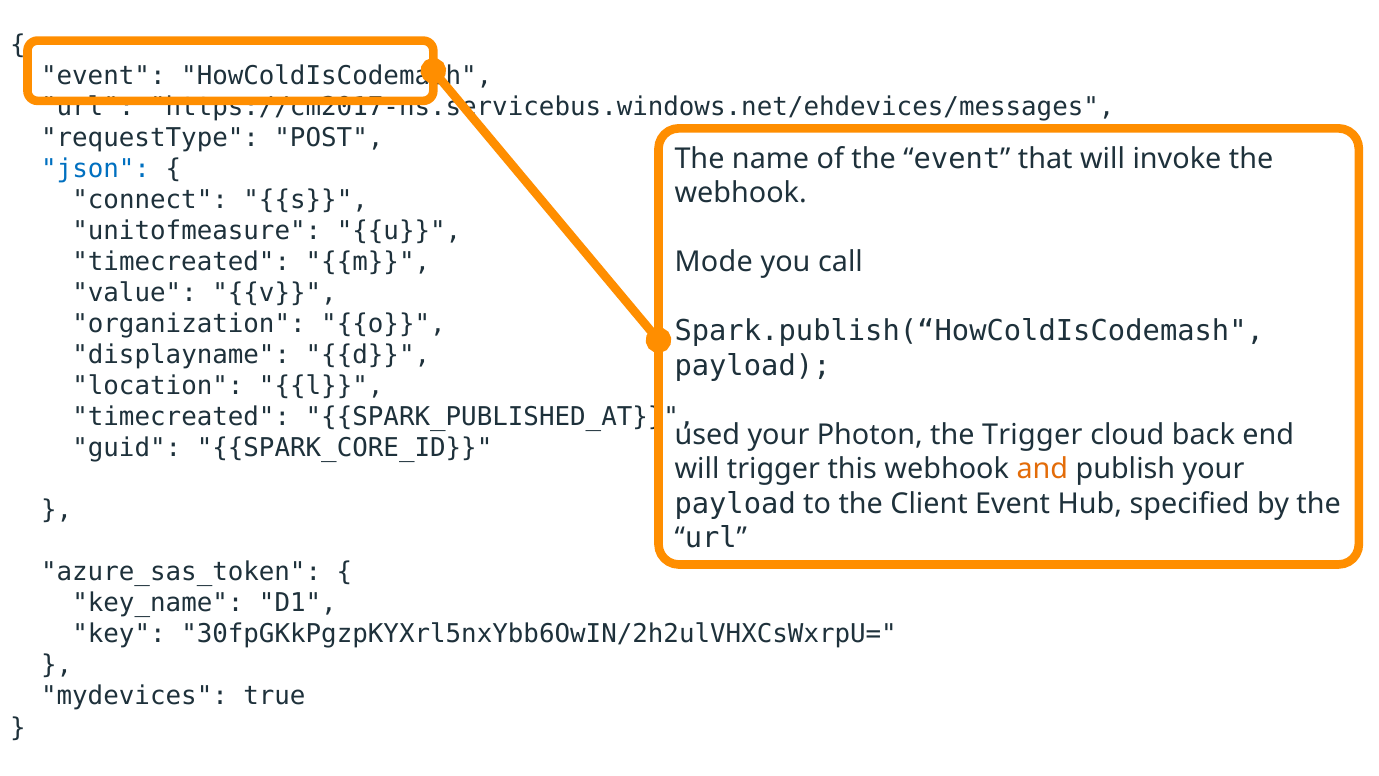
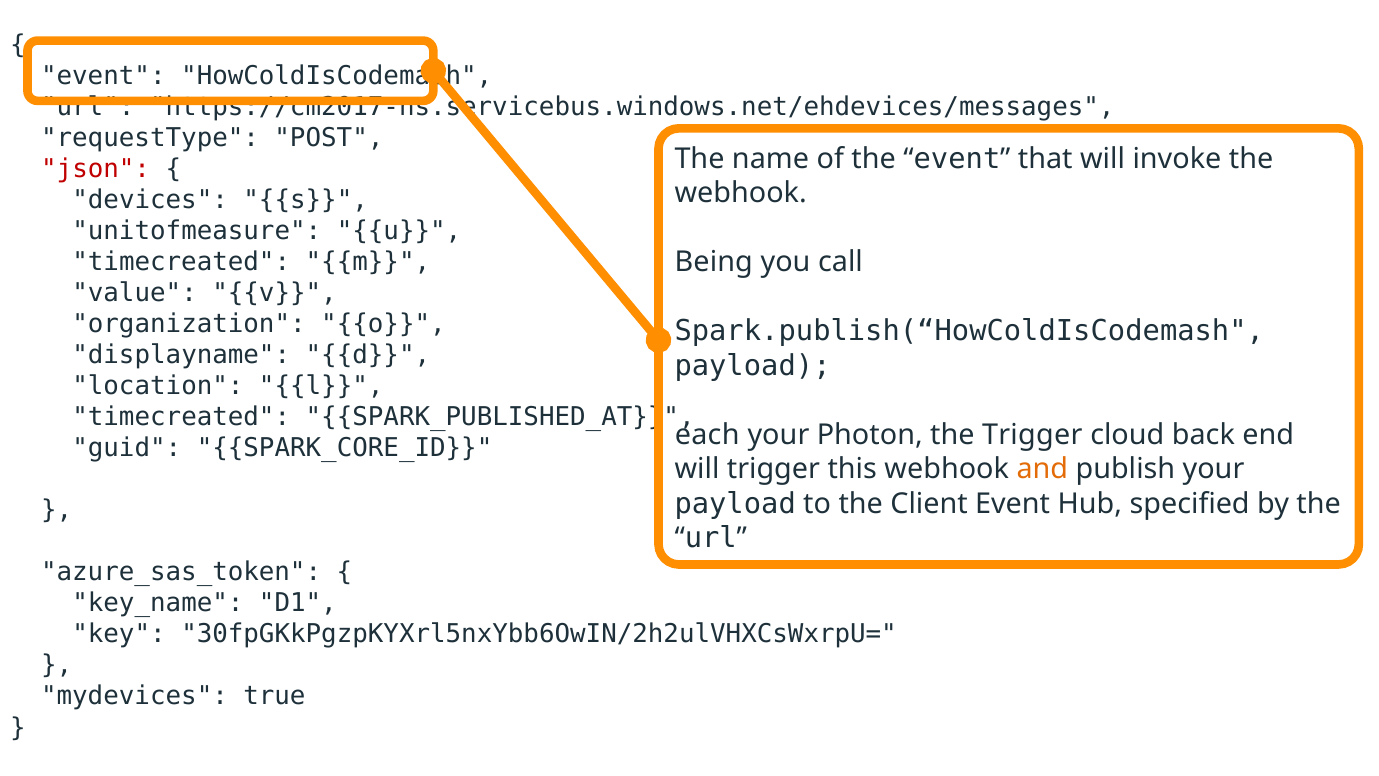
json colour: blue -> red
connect: connect -> devices
Mode: Mode -> Being
used: used -> each
